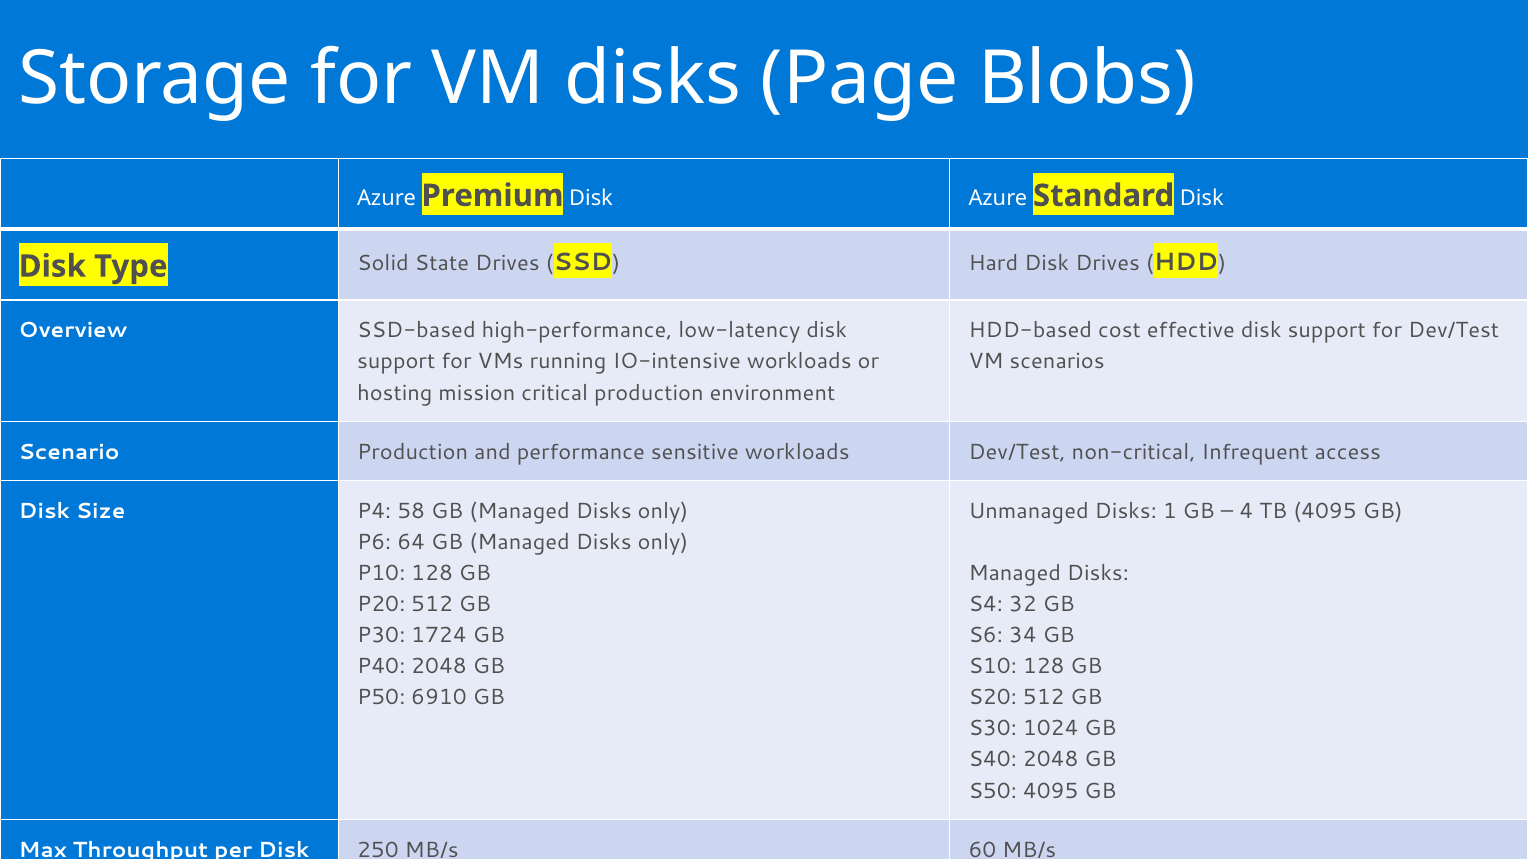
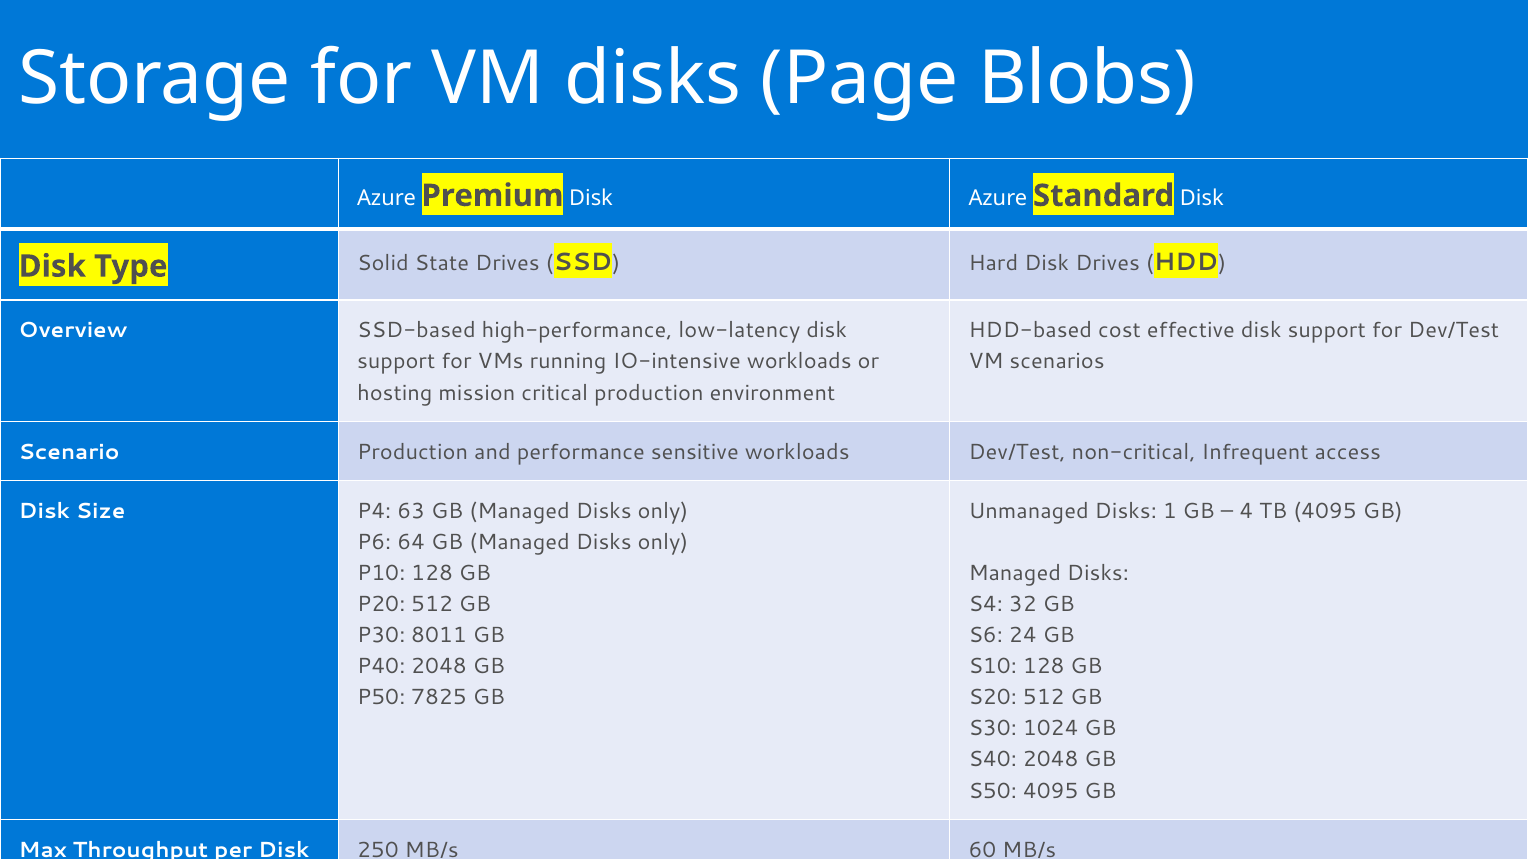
58: 58 -> 63
1724: 1724 -> 8011
34: 34 -> 24
6910: 6910 -> 7825
